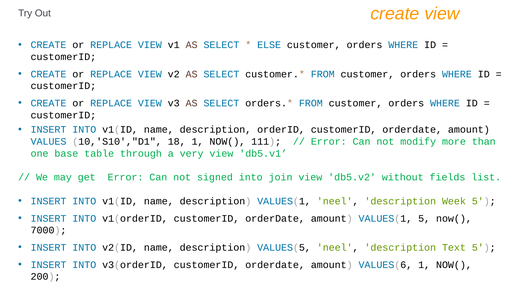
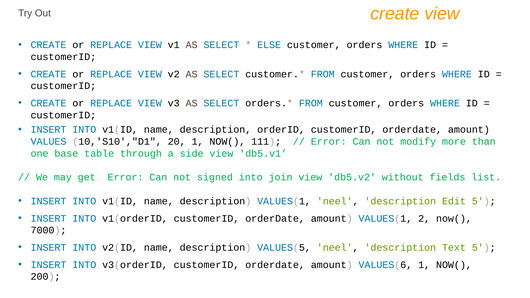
18: 18 -> 20
very: very -> side
Week: Week -> Edit
VALUES(1 5: 5 -> 2
